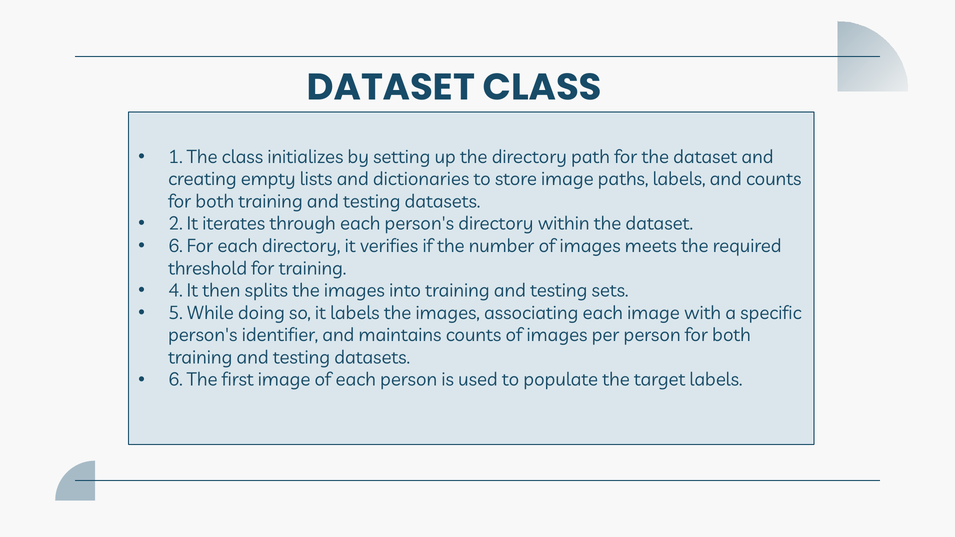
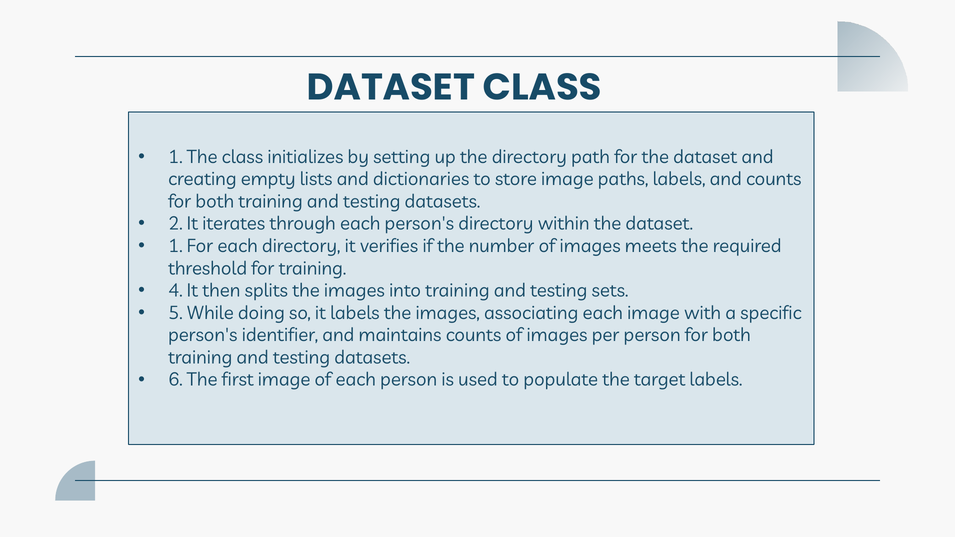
6 at (175, 246): 6 -> 1
